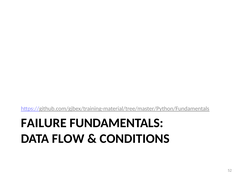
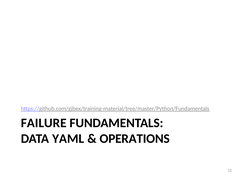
FLOW: FLOW -> YAML
CONDITIONS: CONDITIONS -> OPERATIONS
